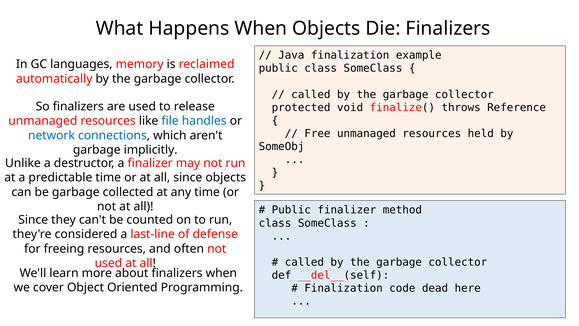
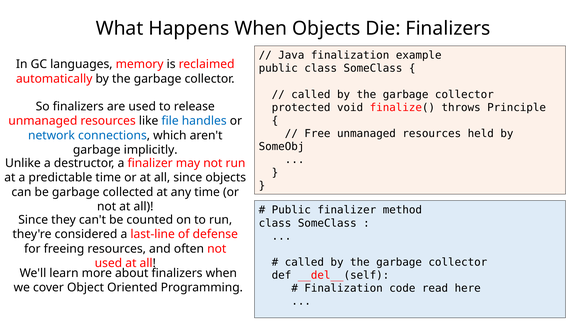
Reference: Reference -> Principle
dead: dead -> read
